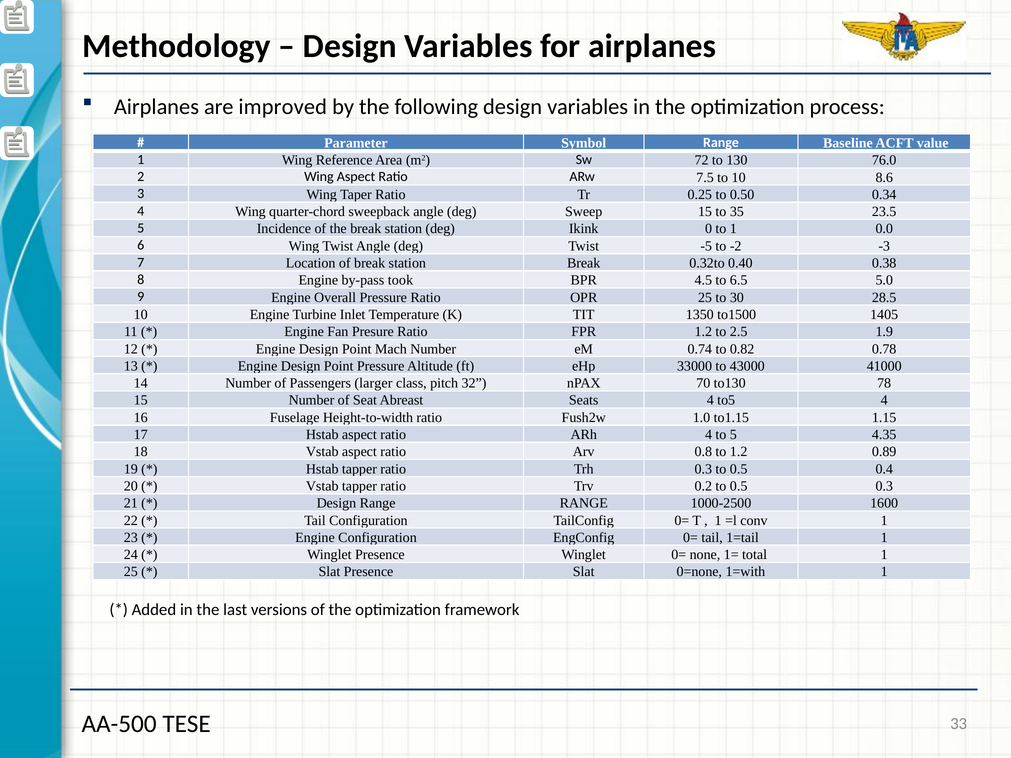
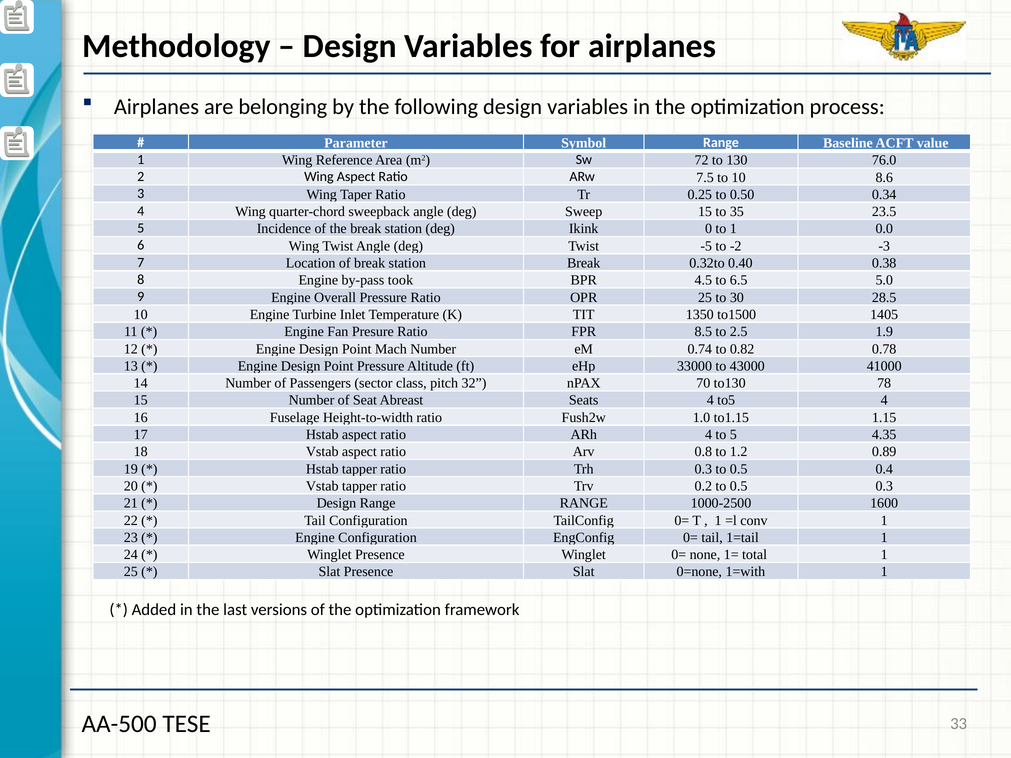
improved: improved -> belonging
FPR 1.2: 1.2 -> 8.5
larger: larger -> sector
